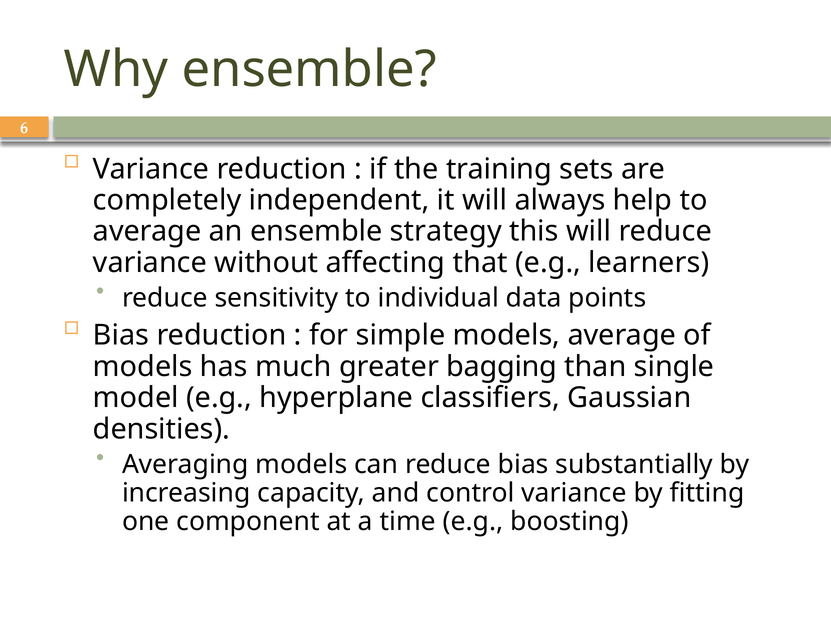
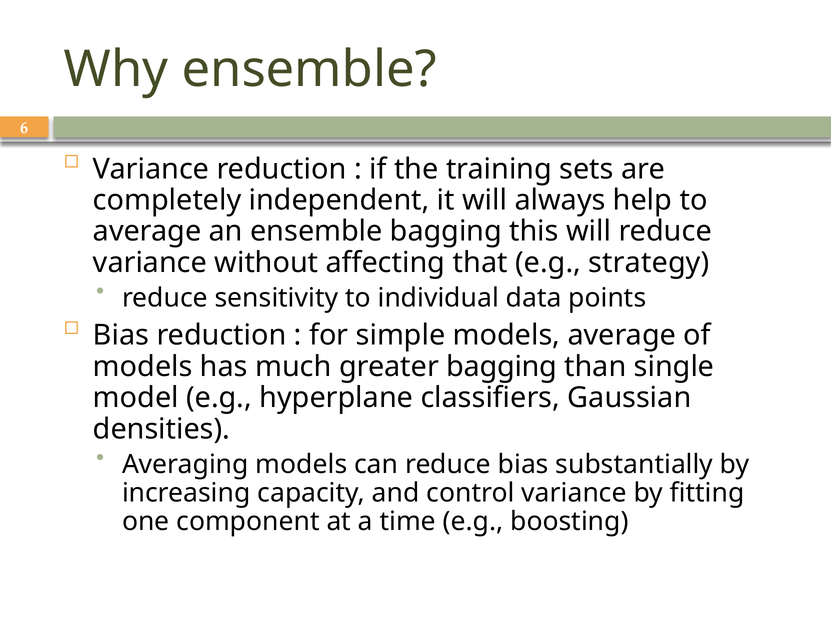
ensemble strategy: strategy -> bagging
learners: learners -> strategy
